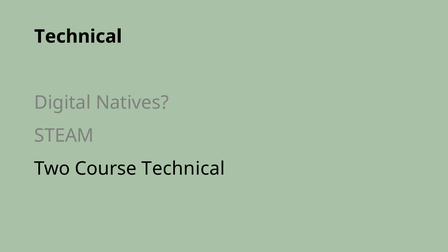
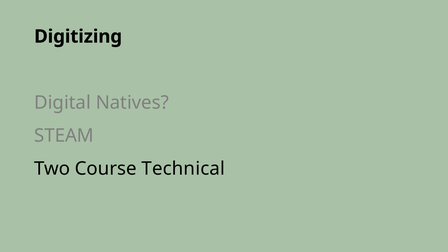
Technical at (78, 36): Technical -> Digitizing
